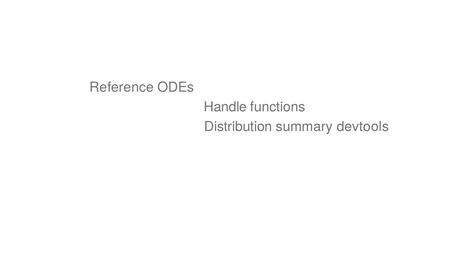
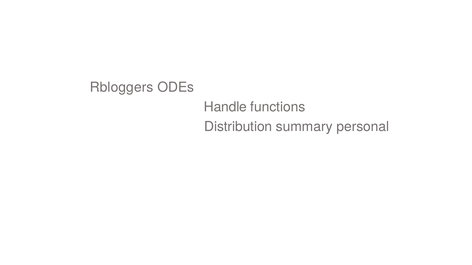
Reference: Reference -> Rbloggers
devtools: devtools -> personal
